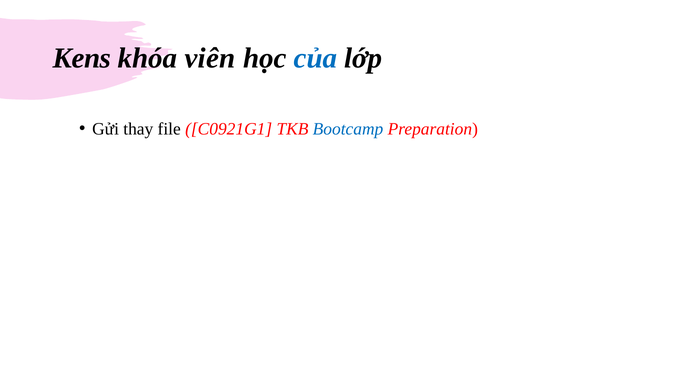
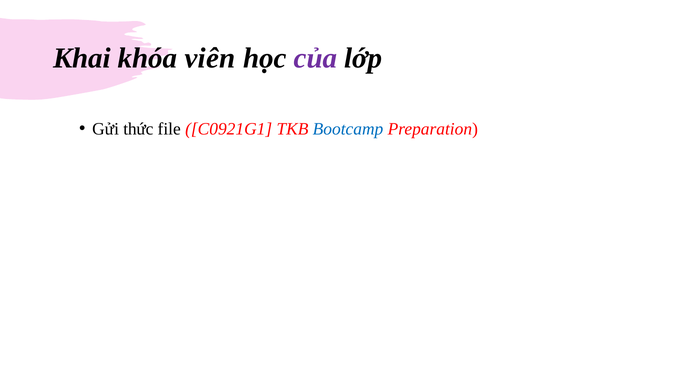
Kens: Kens -> Khai
của colour: blue -> purple
thay: thay -> thức
